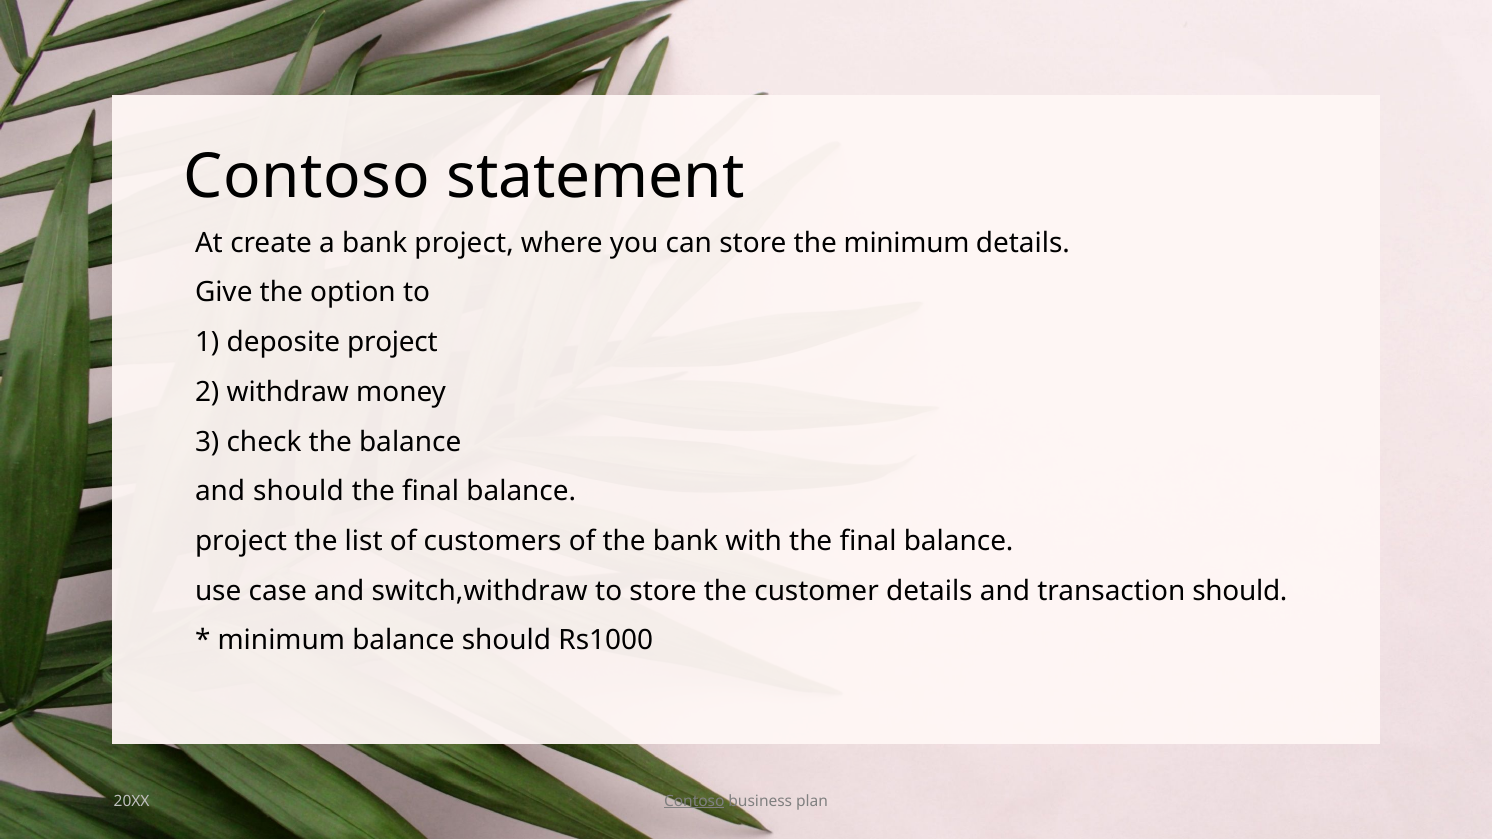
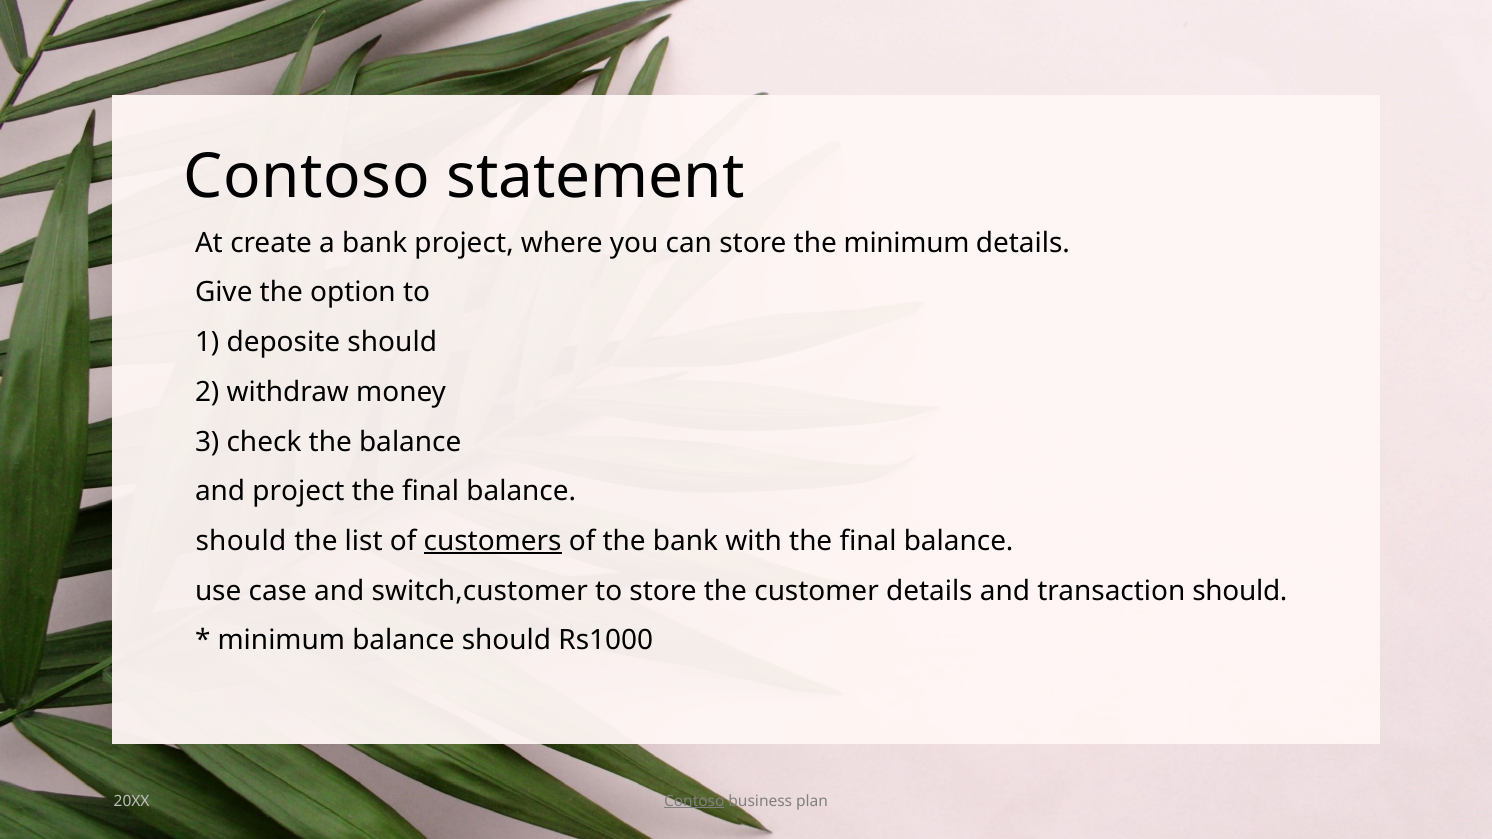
deposite project: project -> should
and should: should -> project
project at (241, 541): project -> should
customers underline: none -> present
switch,withdraw: switch,withdraw -> switch,customer
